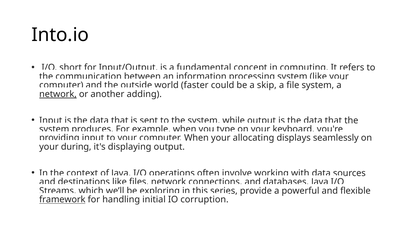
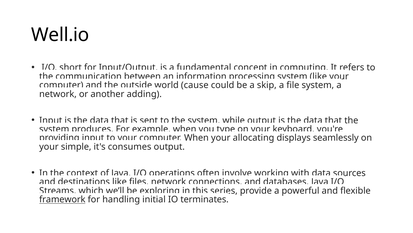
Into.io: Into.io -> Well.io
faster: faster -> cause
network at (58, 94) underline: present -> none
during: during -> simple
displaying: displaying -> consumes
corruption: corruption -> terminates
